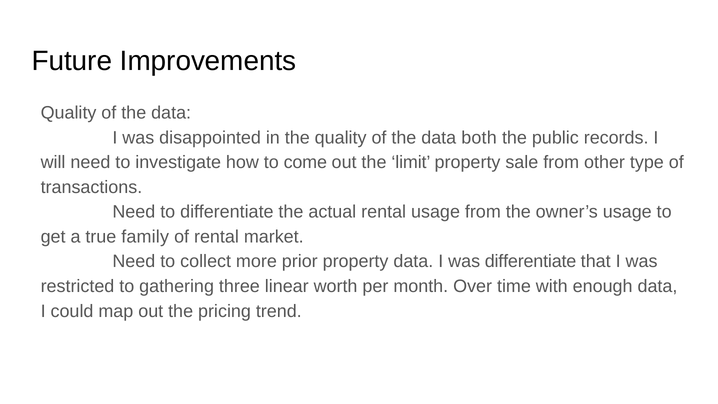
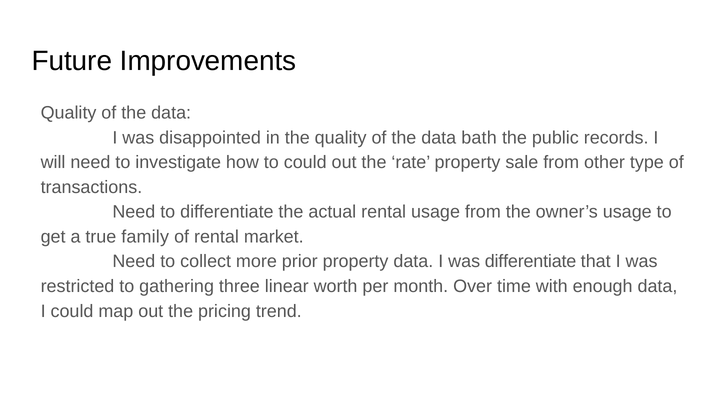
both: both -> bath
to come: come -> could
limit: limit -> rate
